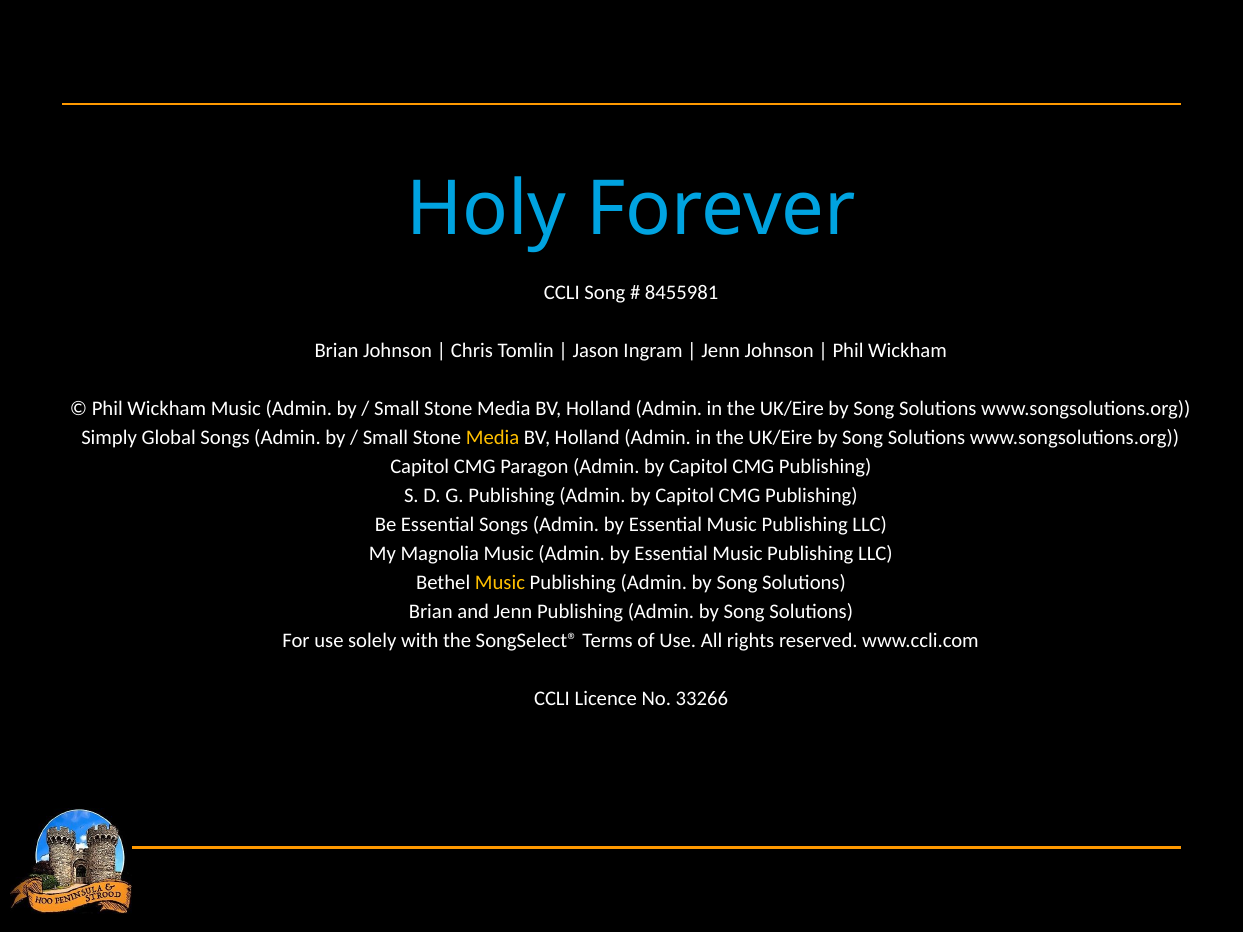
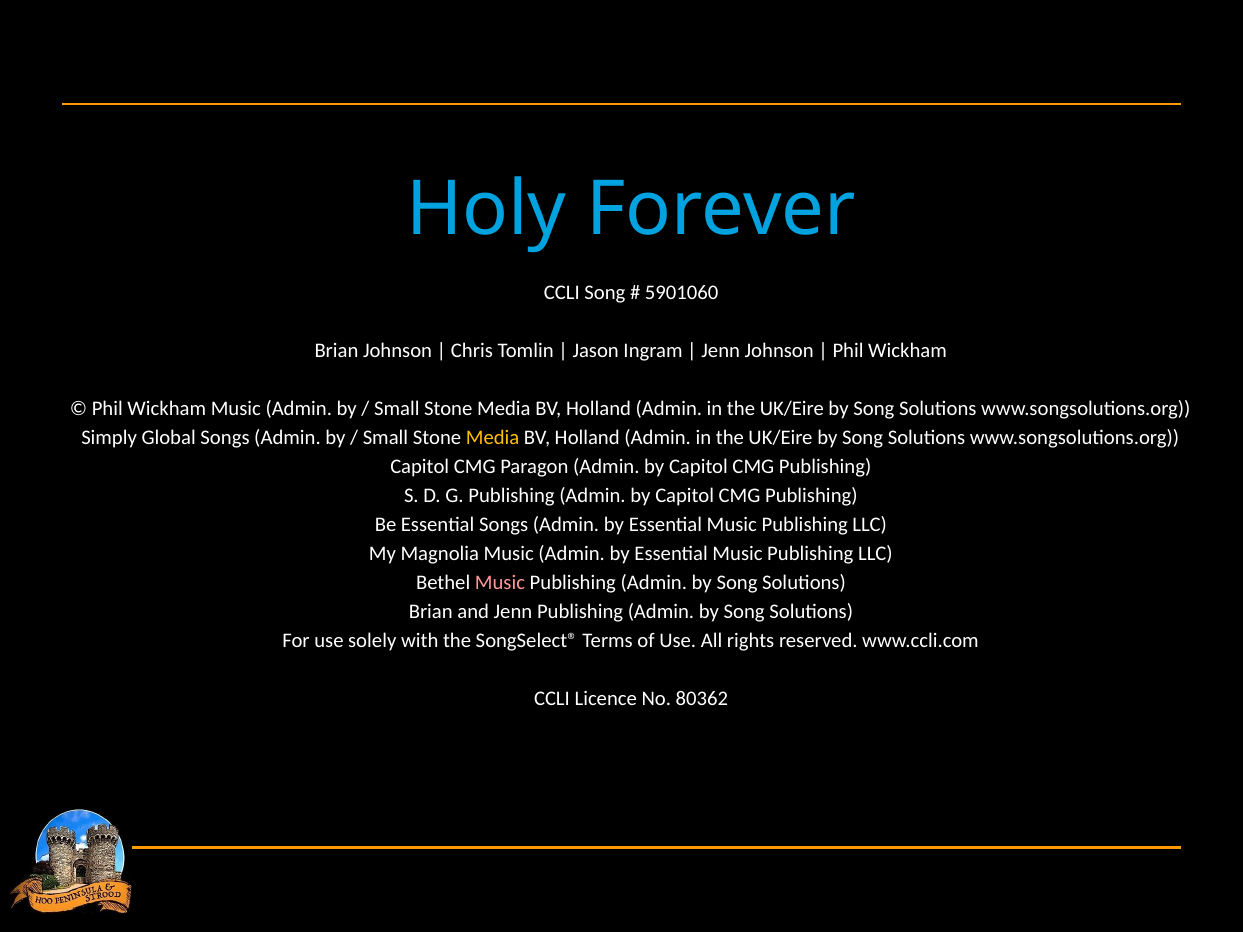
8455981: 8455981 -> 5901060
Music at (500, 583) colour: yellow -> pink
33266: 33266 -> 80362
